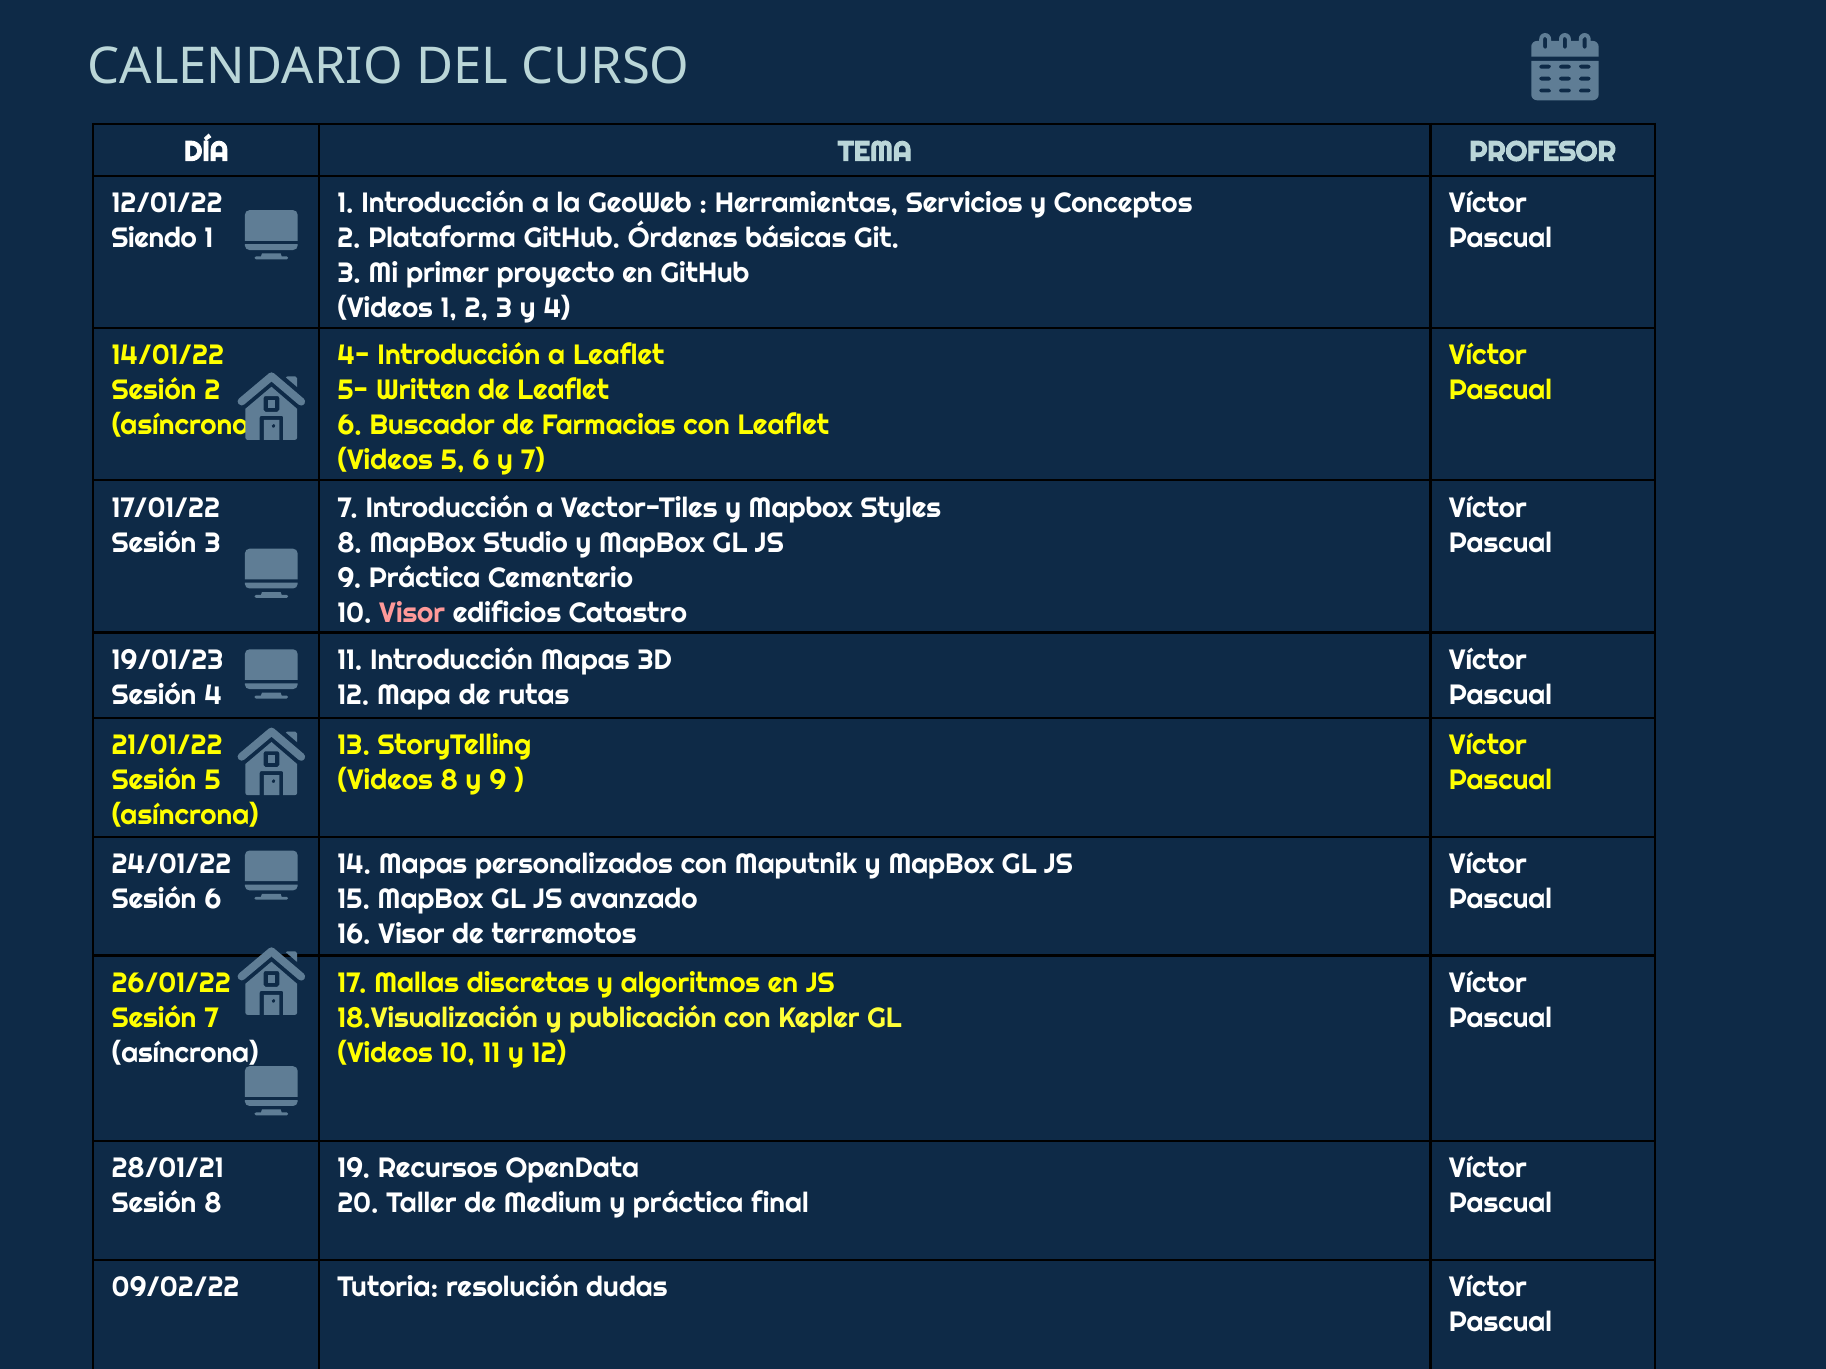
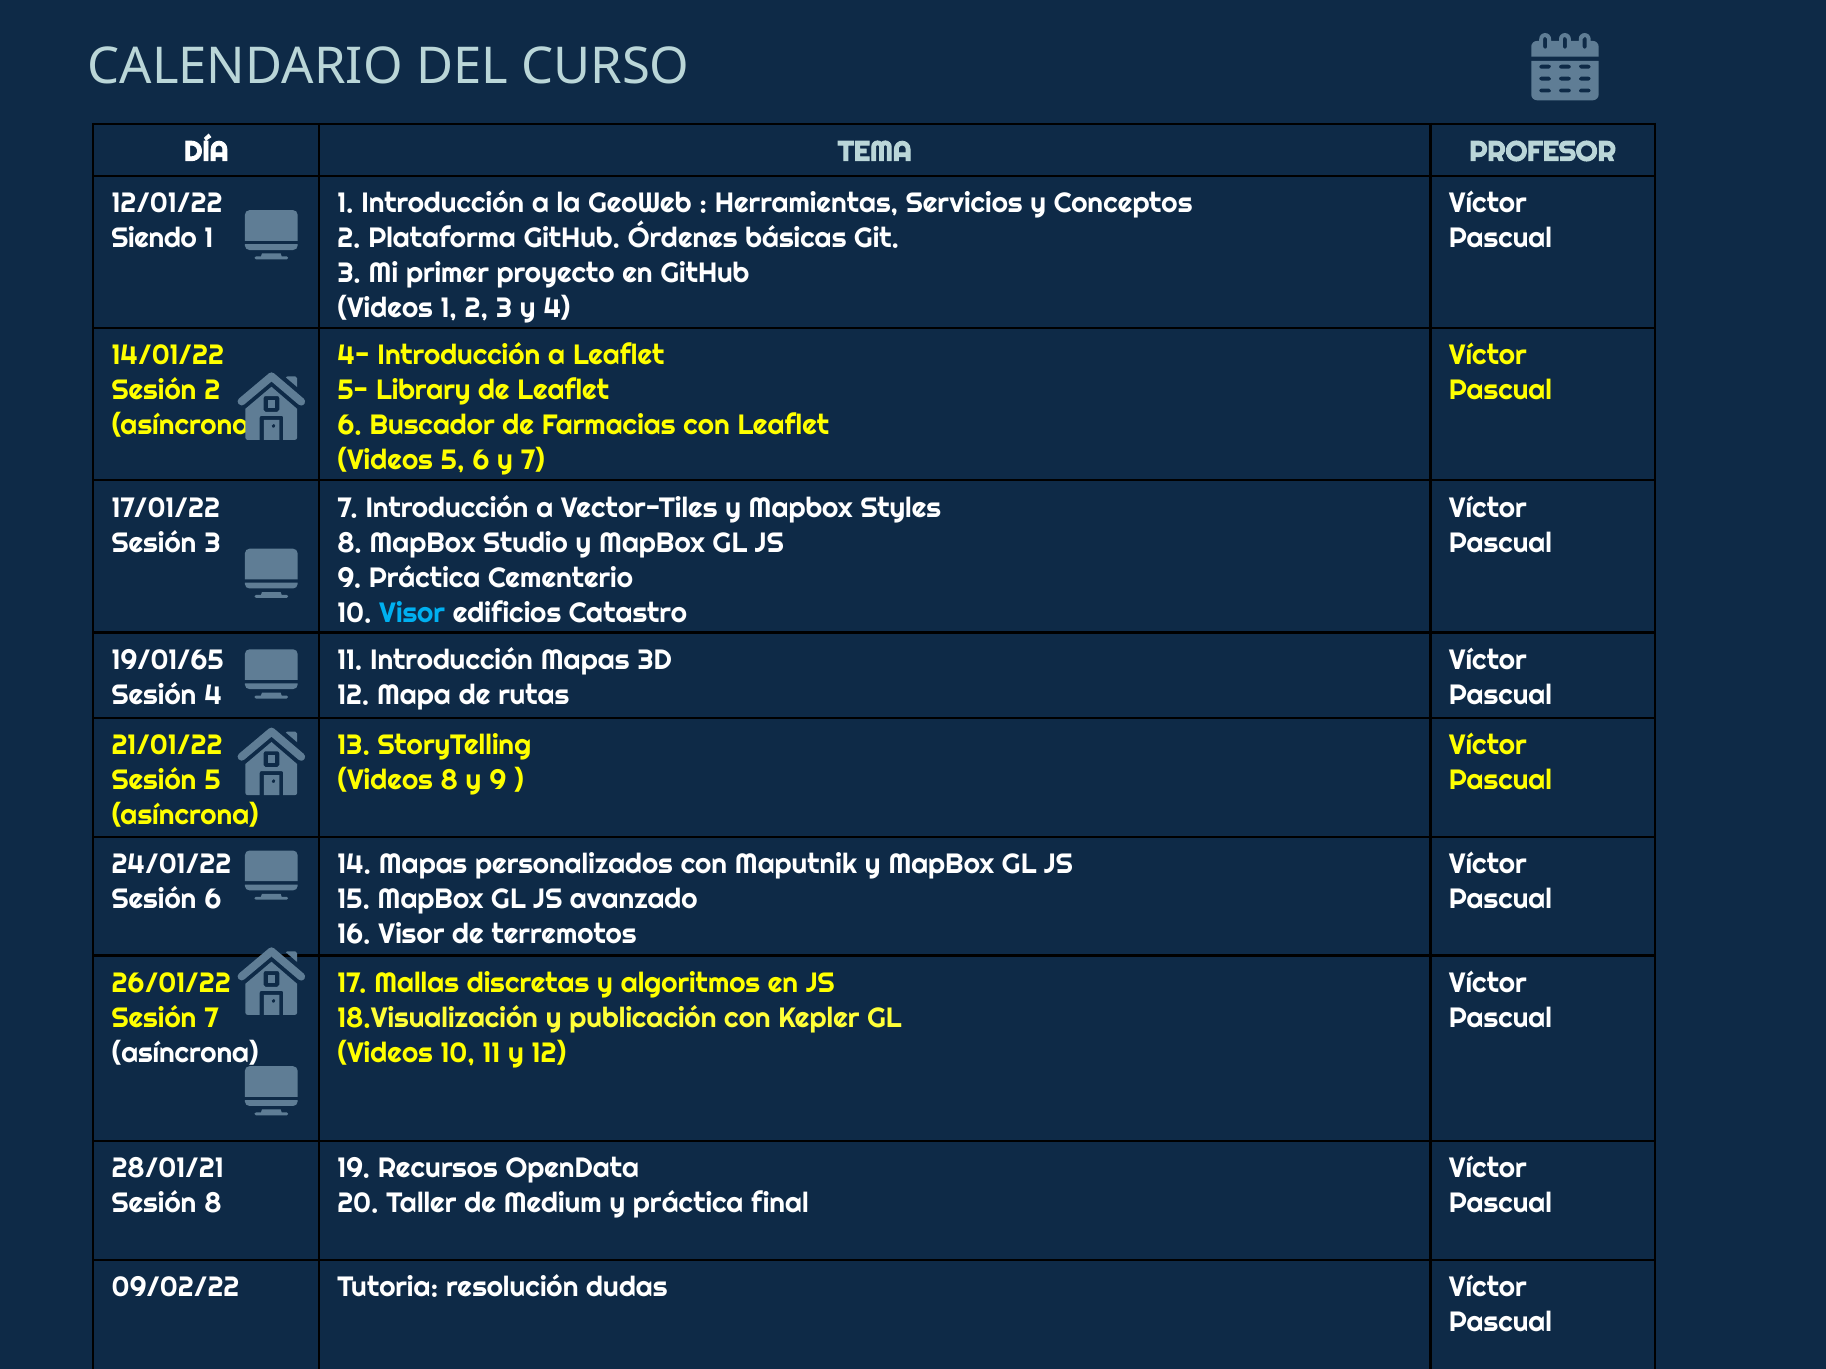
Written: Written -> Library
Visor at (412, 613) colour: pink -> light blue
19/01/23: 19/01/23 -> 19/01/65
